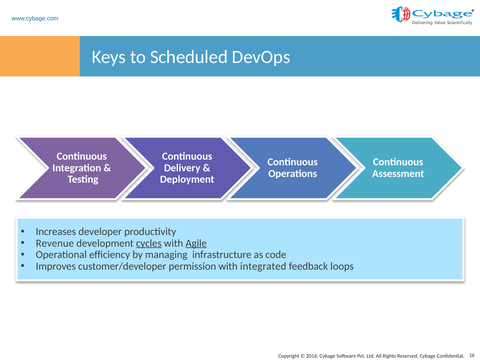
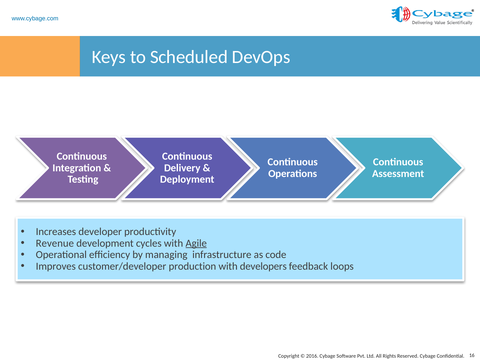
cycles underline: present -> none
permission: permission -> production
integrated: integrated -> developers
